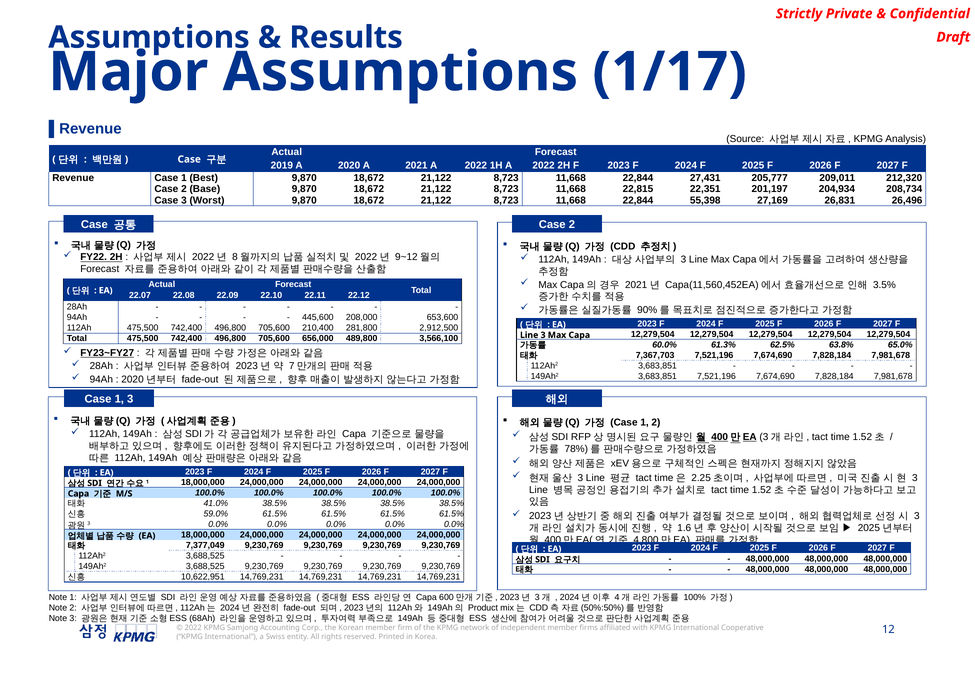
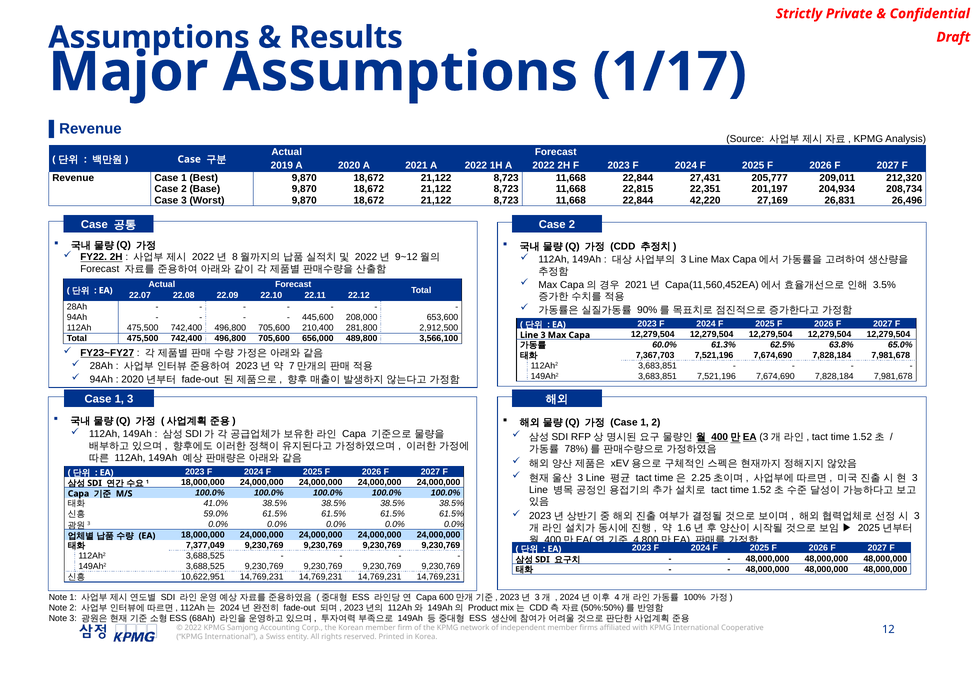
55,398: 55,398 -> 42,220
